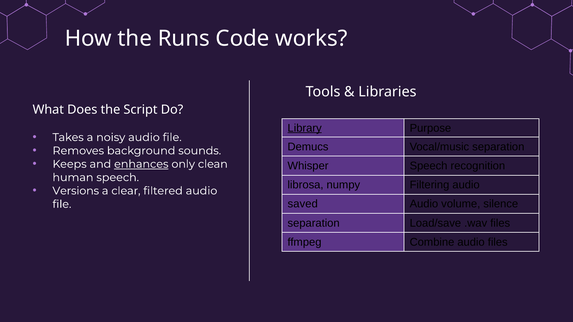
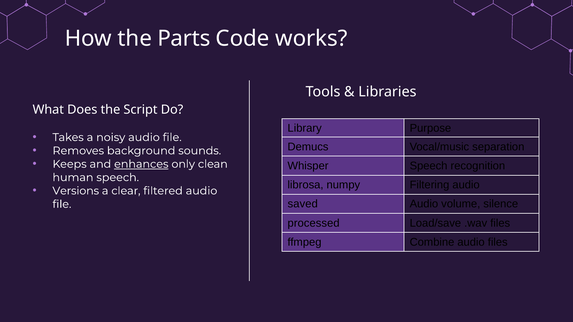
Runs: Runs -> Parts
Library underline: present -> none
separation at (314, 223): separation -> processed
